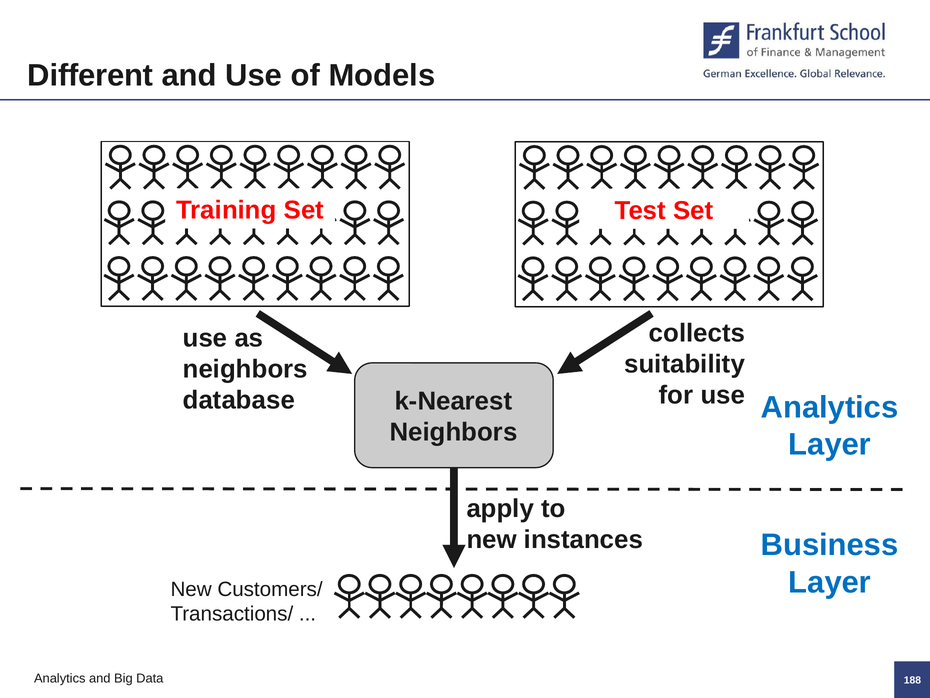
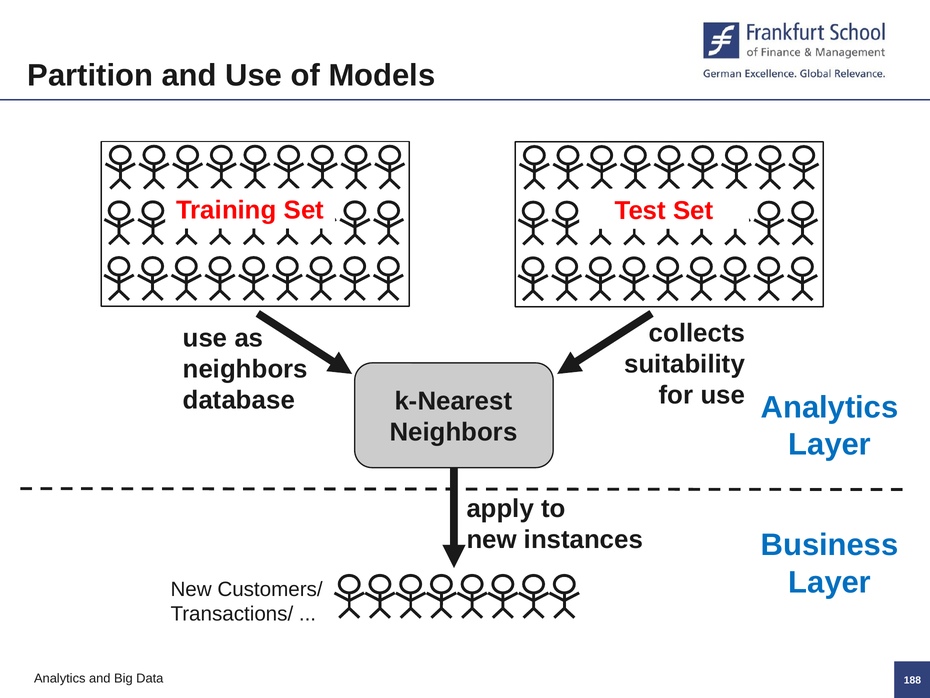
Different: Different -> Partition
